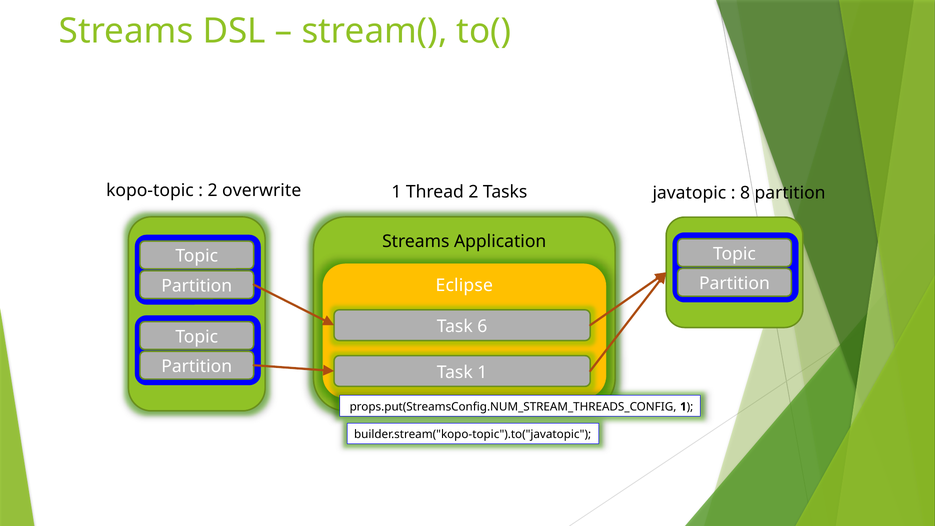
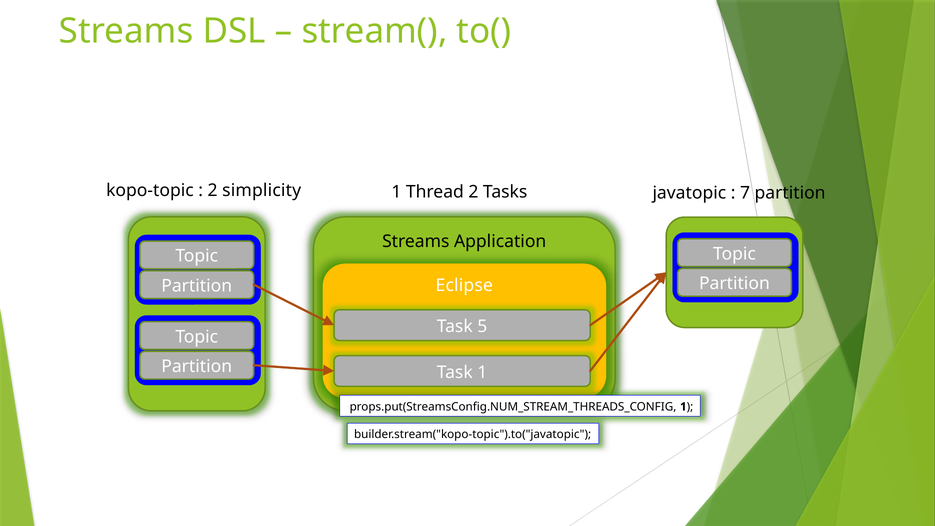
overwrite: overwrite -> simplicity
8: 8 -> 7
6: 6 -> 5
